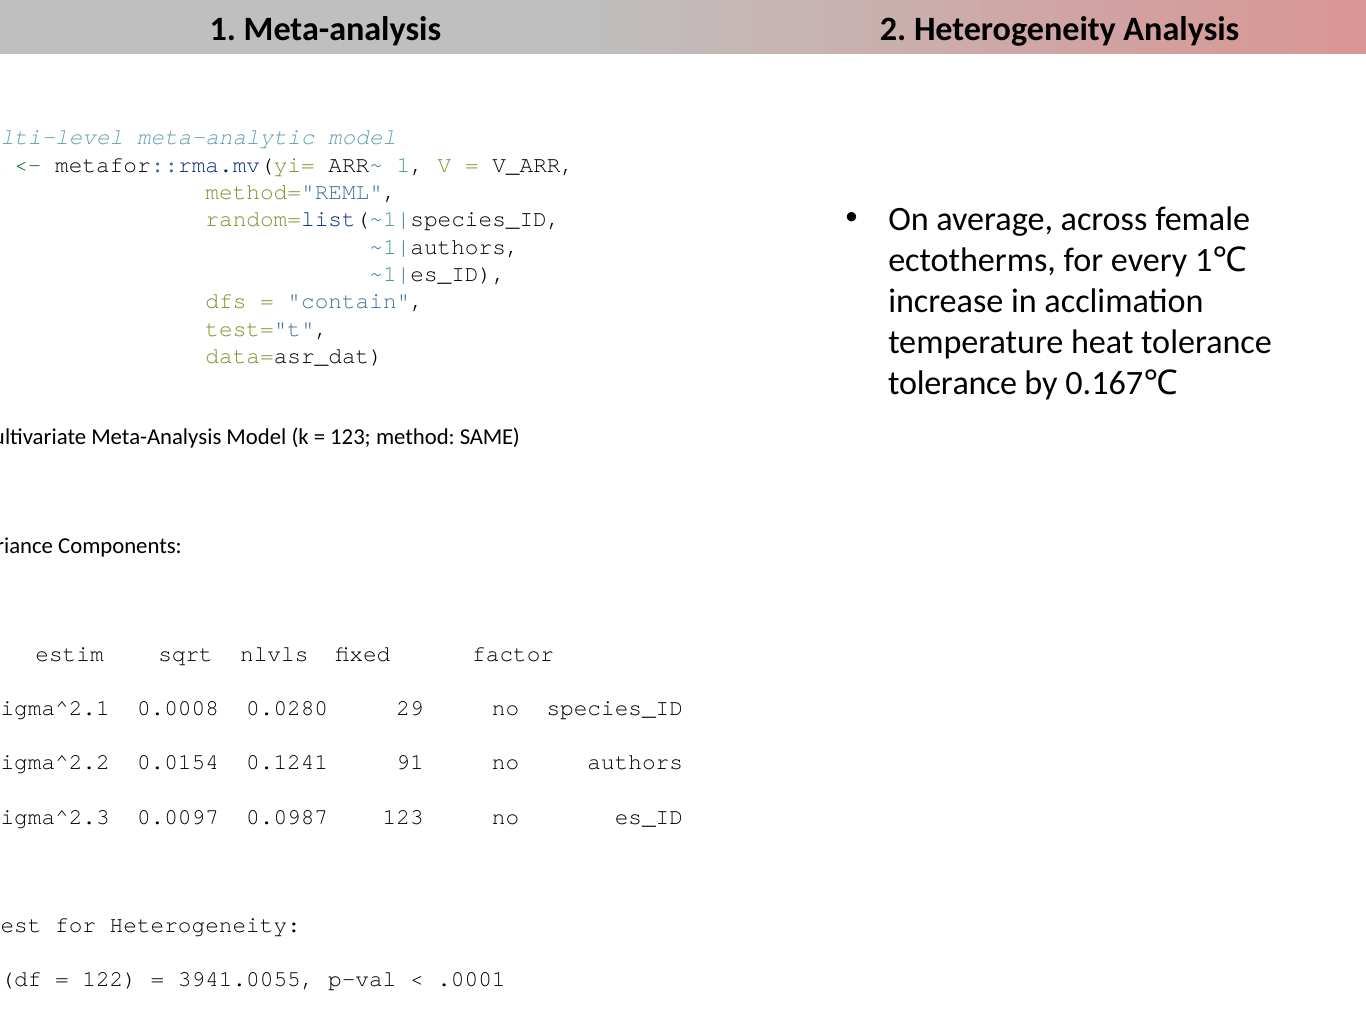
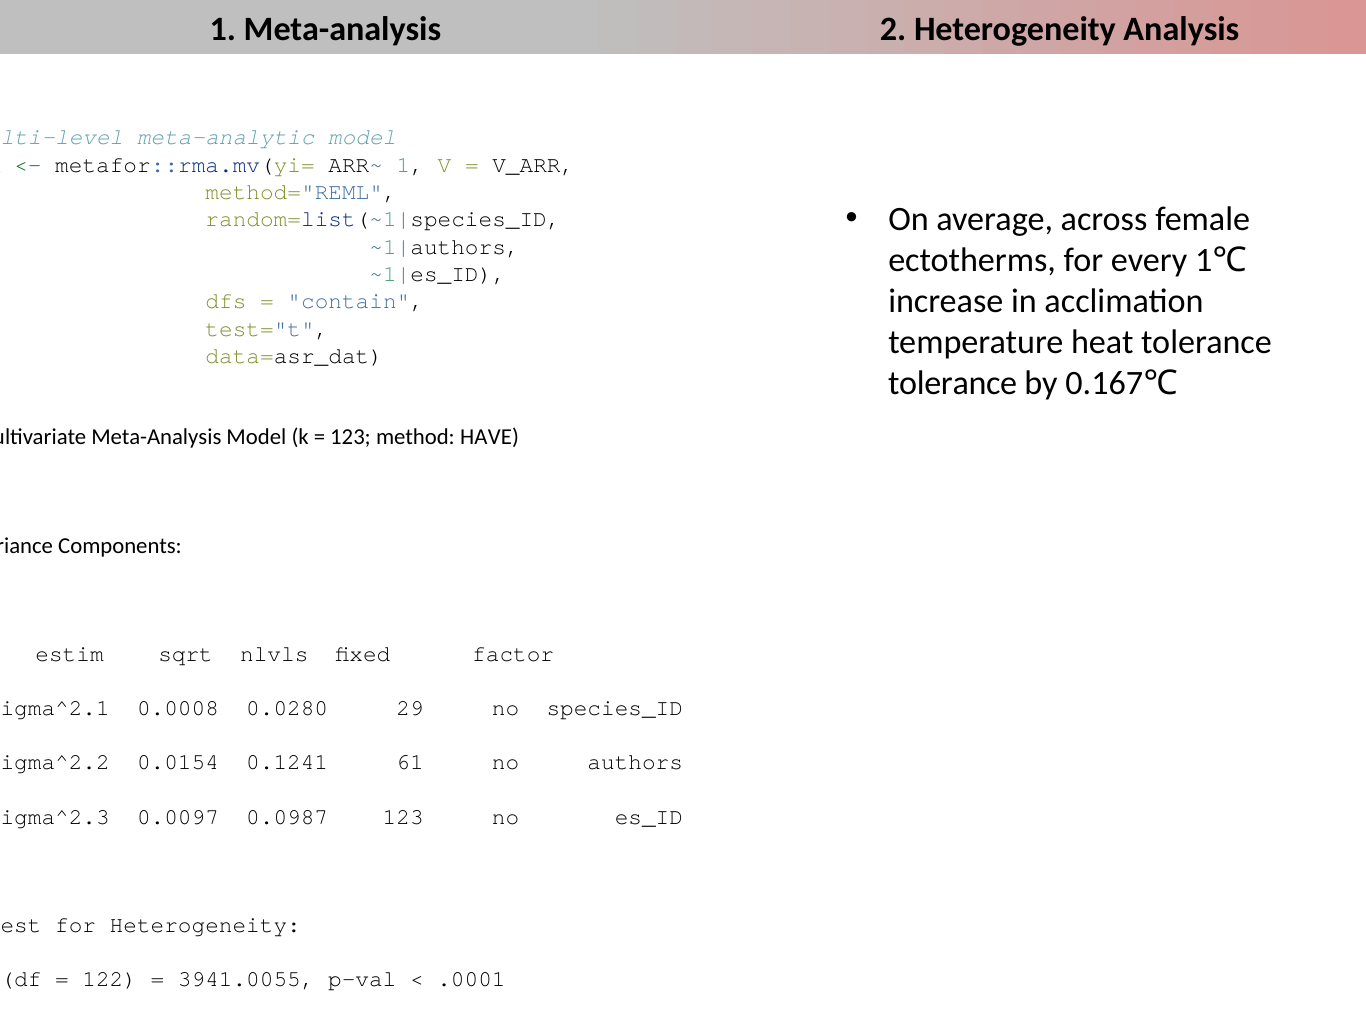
method SAME: SAME -> HAVE
91: 91 -> 61
